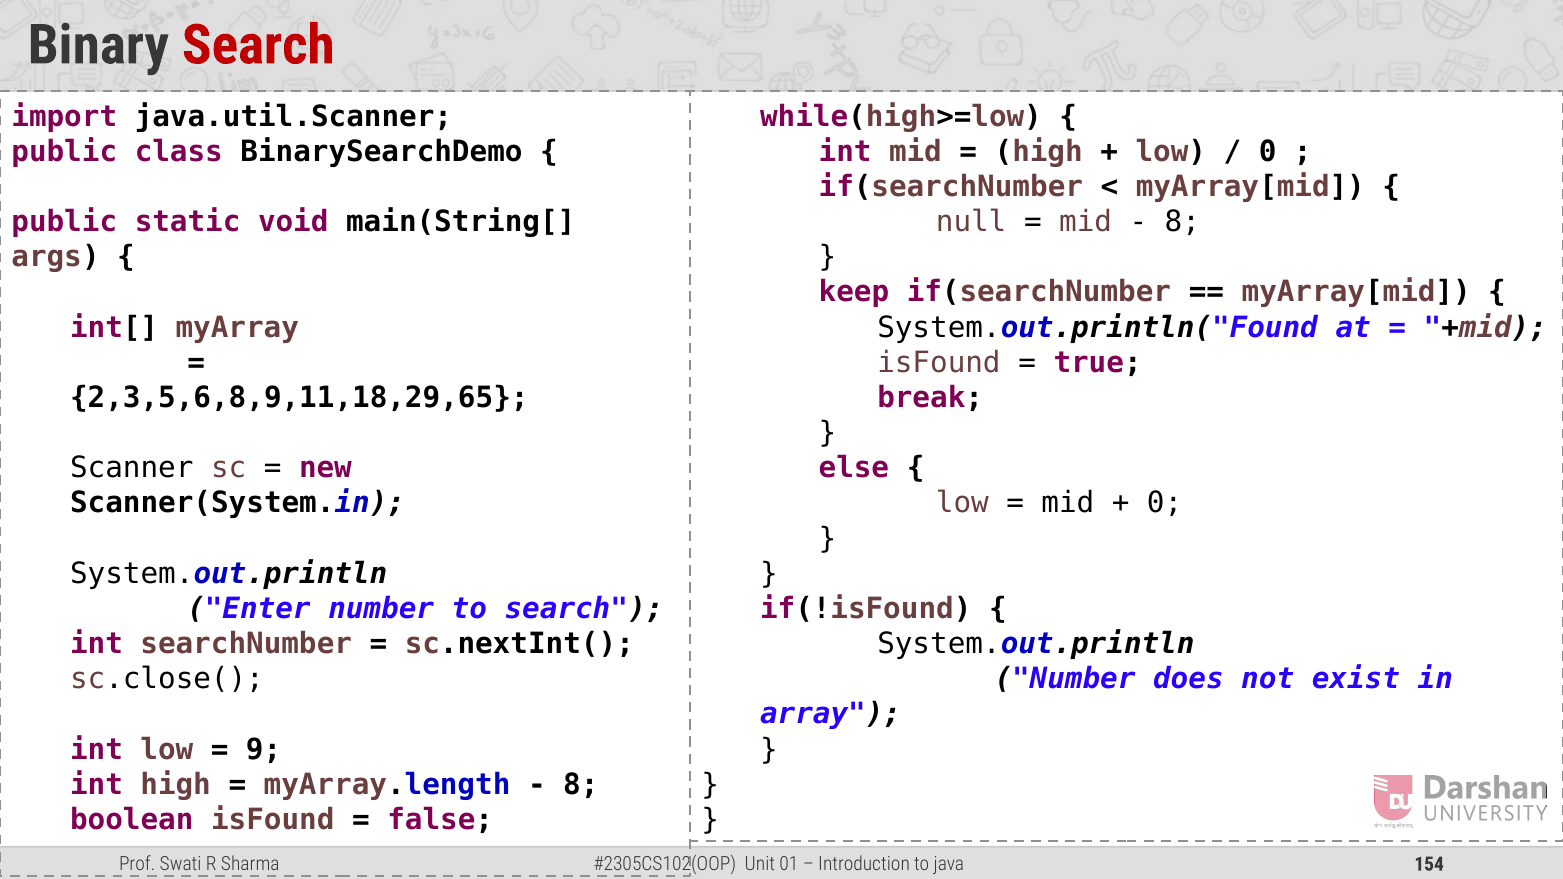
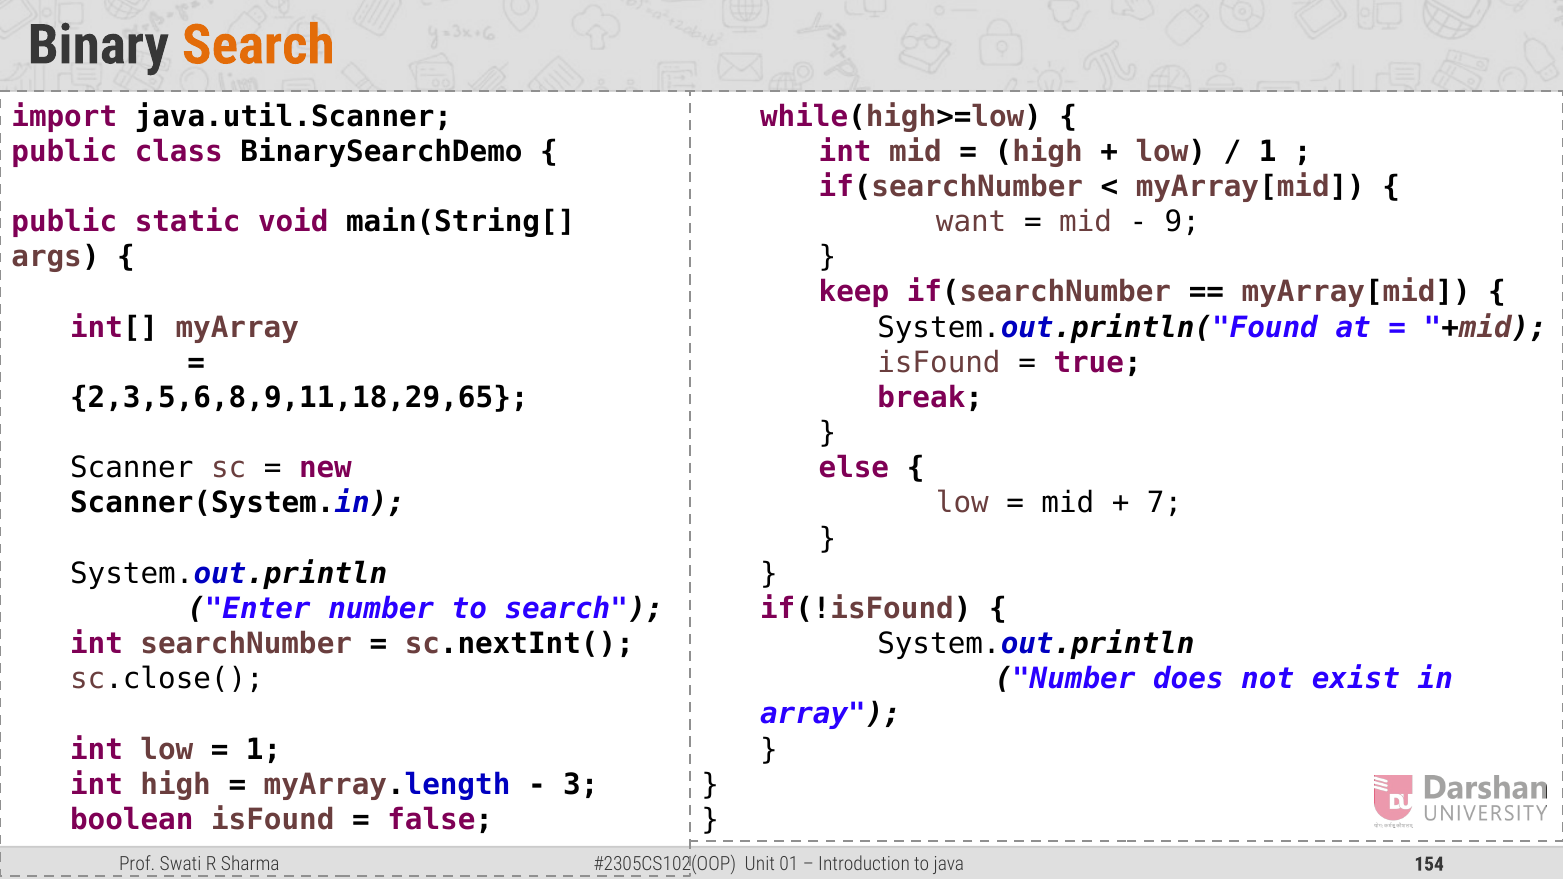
Search at (258, 45) colour: red -> orange
0 at (1268, 152): 0 -> 1
null: null -> want
8 at (1182, 222): 8 -> 9
0 at (1165, 503): 0 -> 7
9 at (264, 750): 9 -> 1
8 at (581, 785): 8 -> 3
